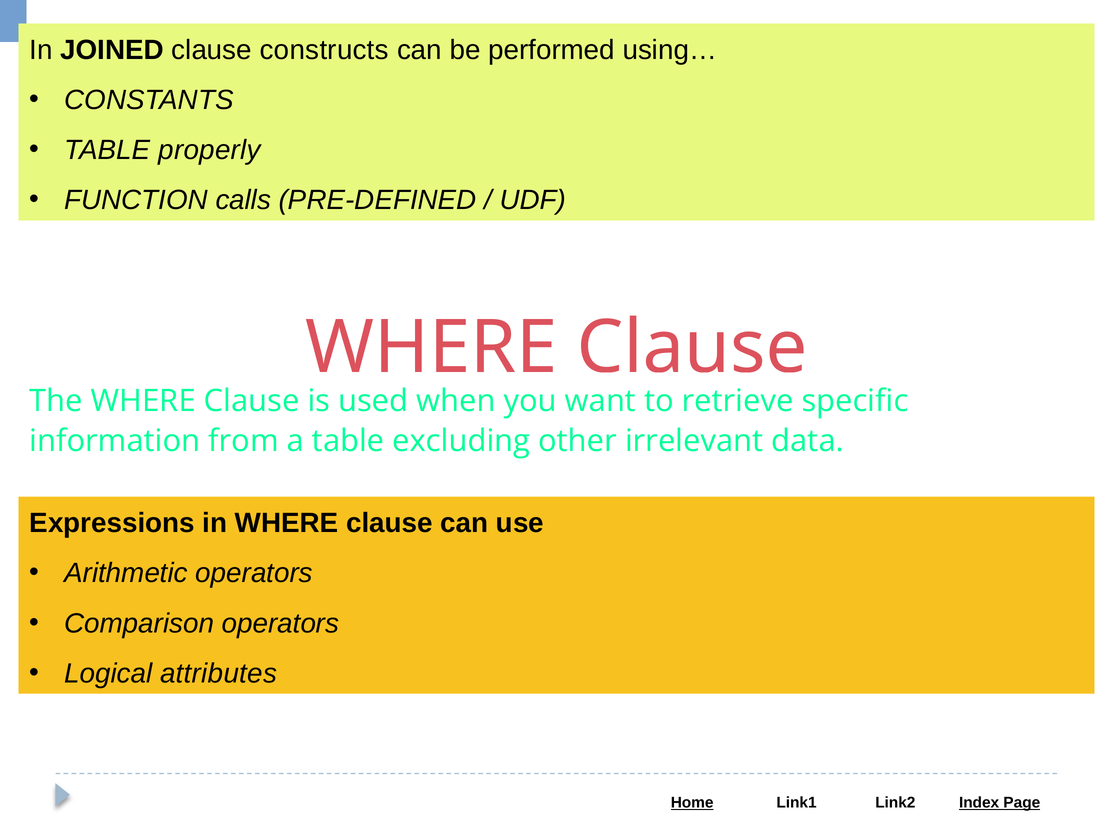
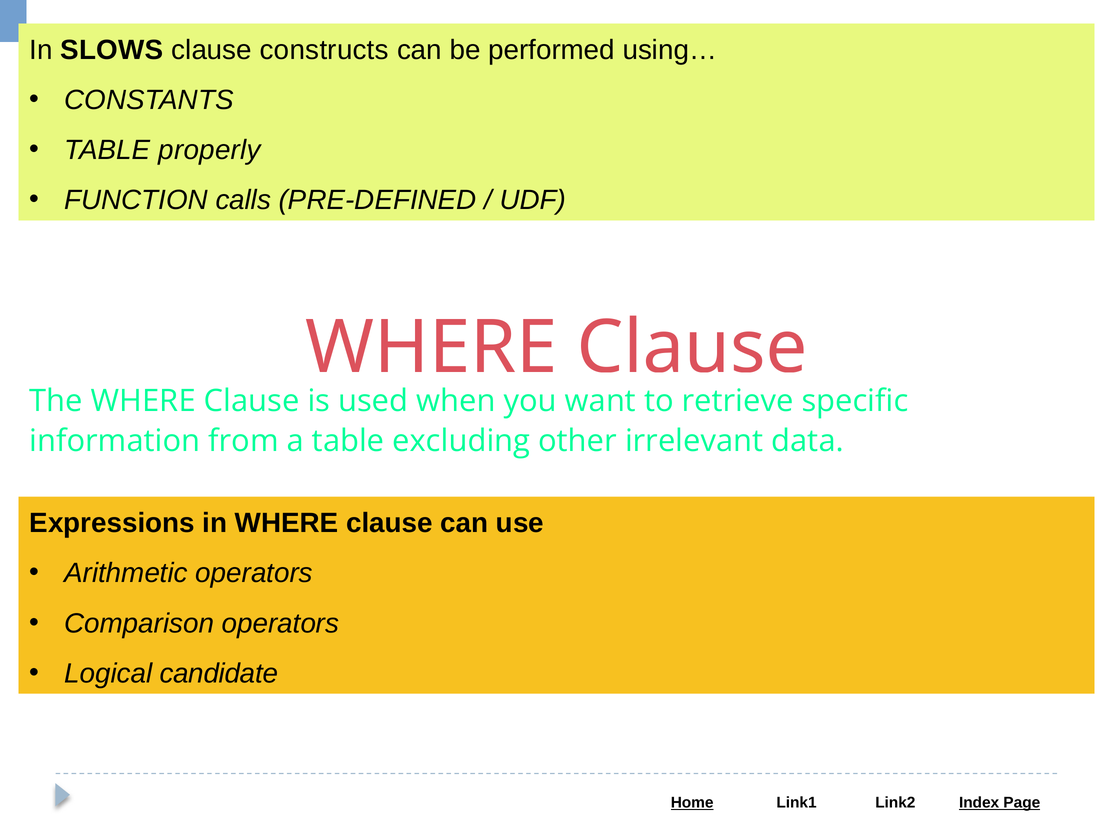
JOINED: JOINED -> SLOWS
attributes: attributes -> candidate
